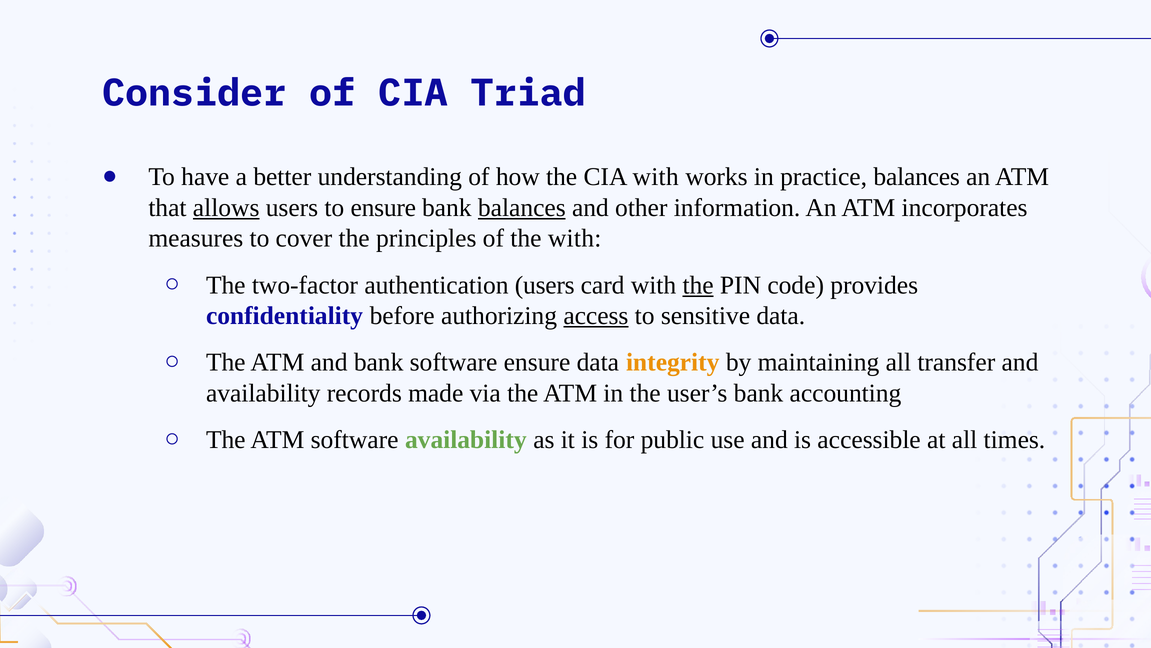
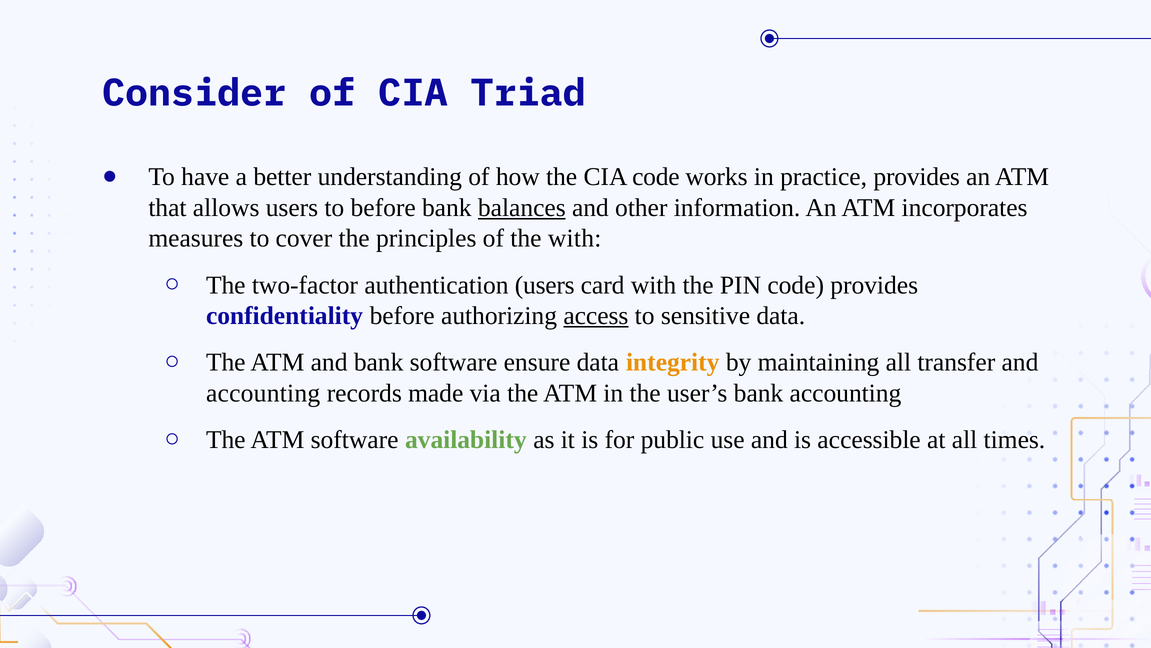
CIA with: with -> code
practice balances: balances -> provides
allows underline: present -> none
to ensure: ensure -> before
the at (698, 285) underline: present -> none
availability at (263, 393): availability -> accounting
